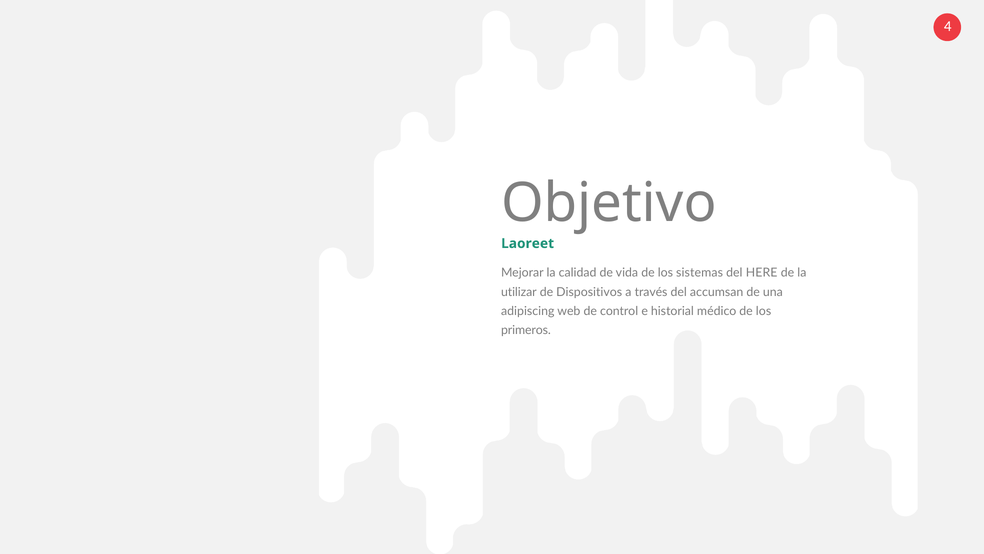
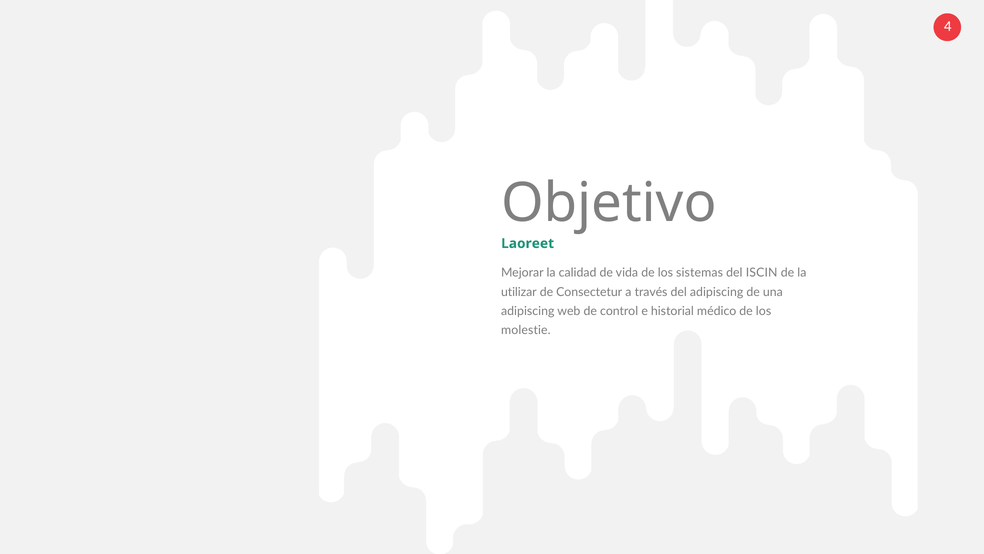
HERE: HERE -> ISCIN
Dispositivos: Dispositivos -> Consectetur
del accumsan: accumsan -> adipiscing
primeros: primeros -> molestie
